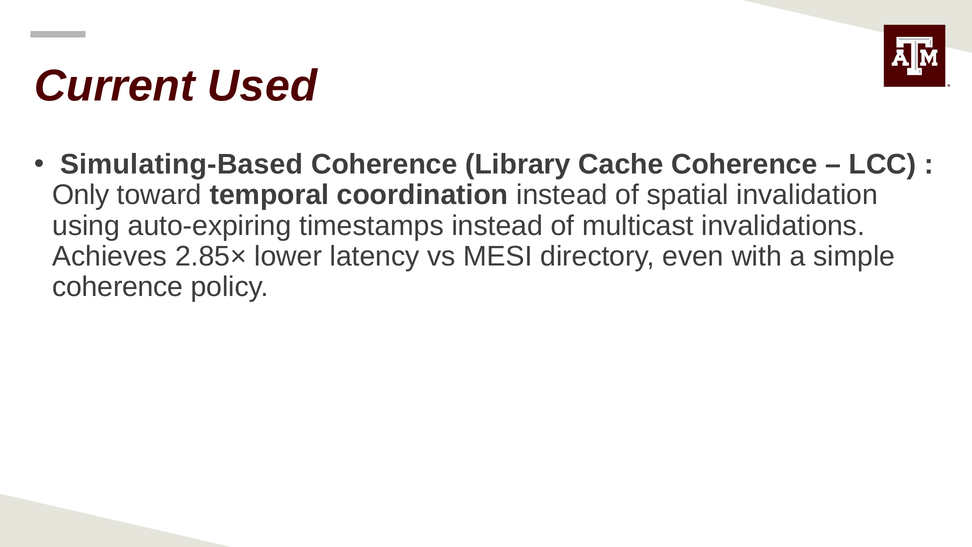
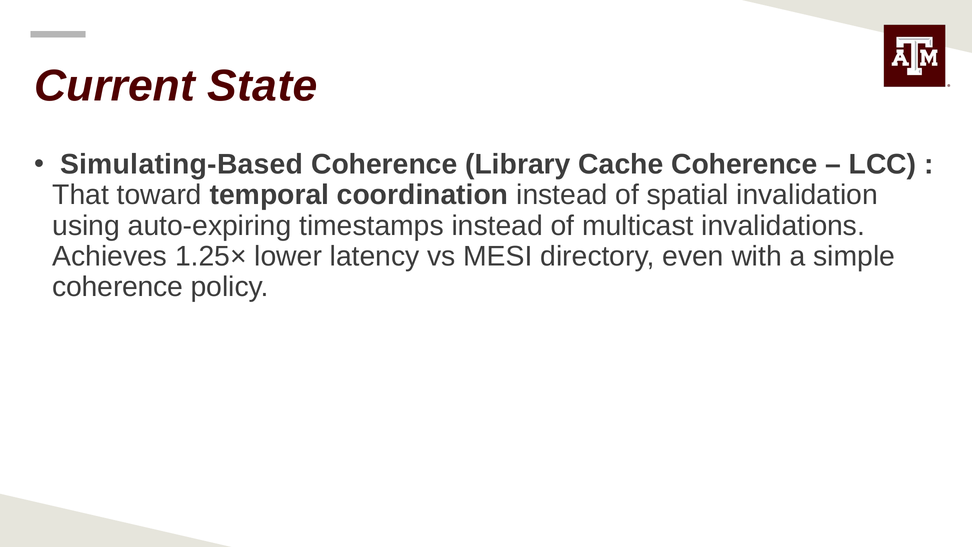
Used: Used -> State
Only: Only -> That
2.85×: 2.85× -> 1.25×
